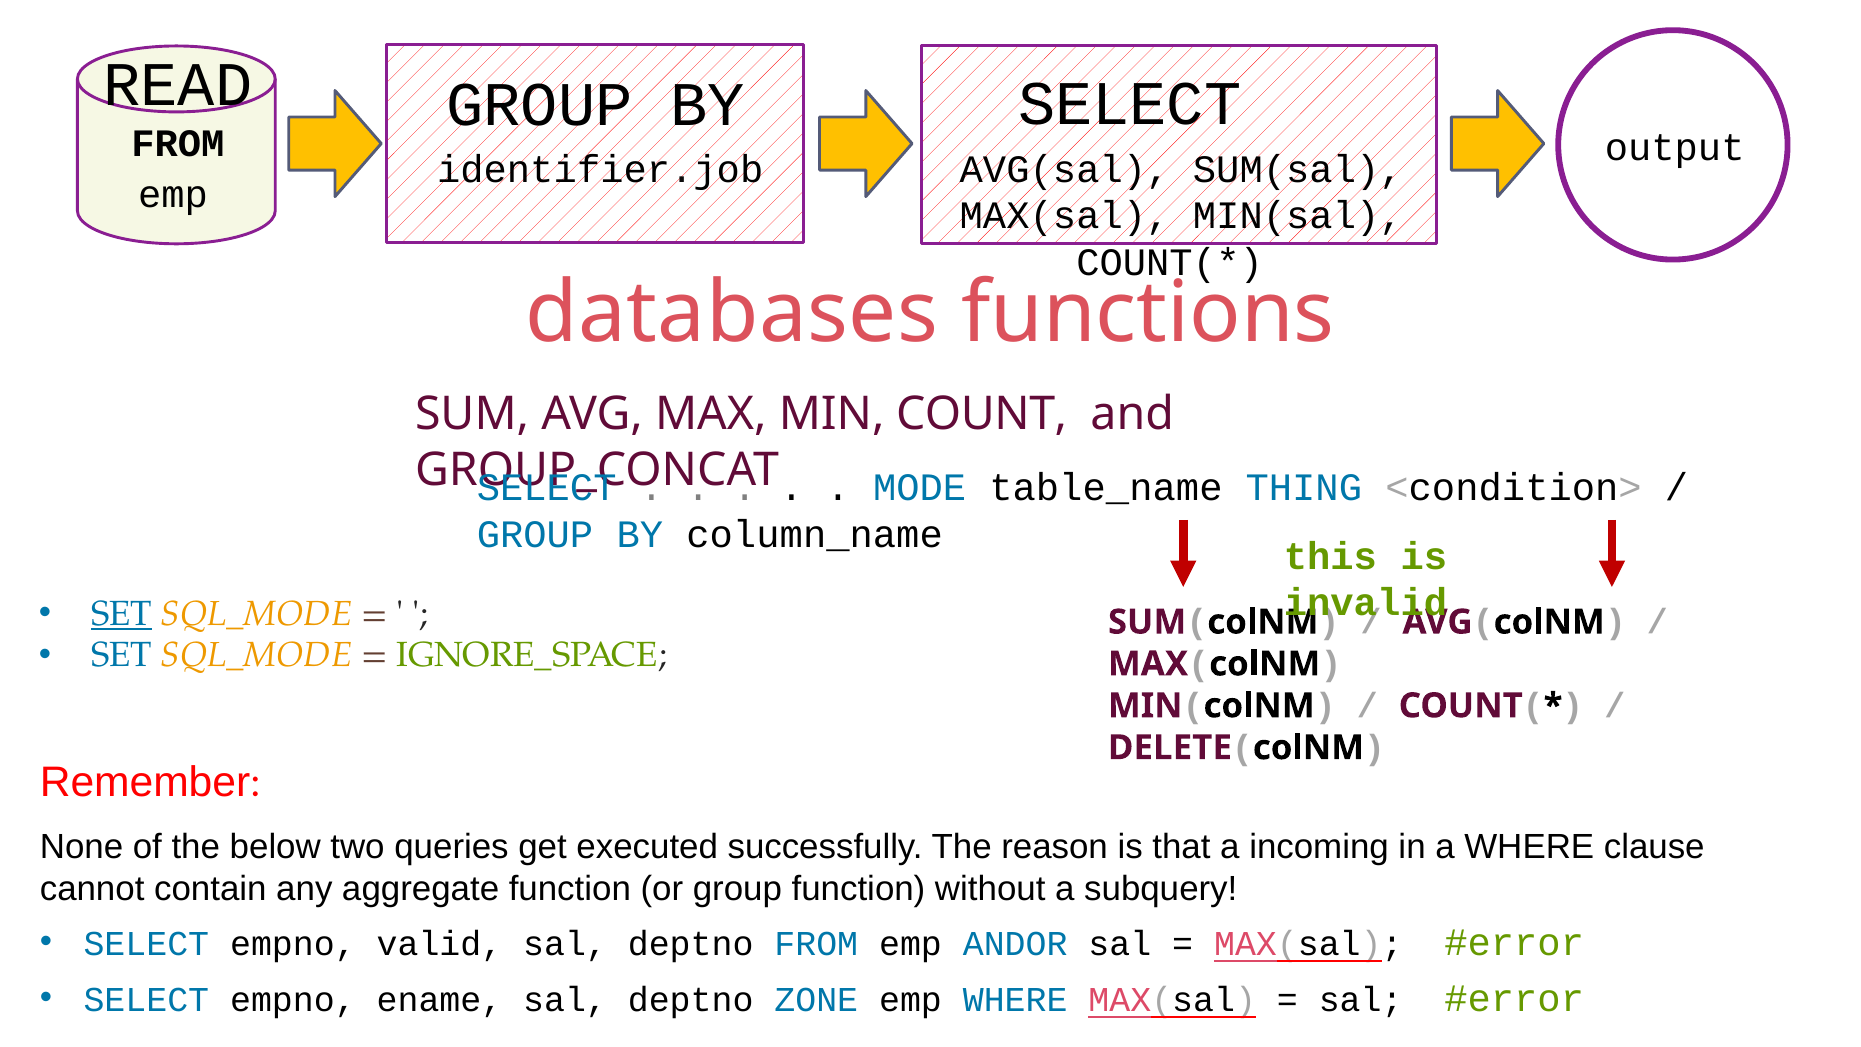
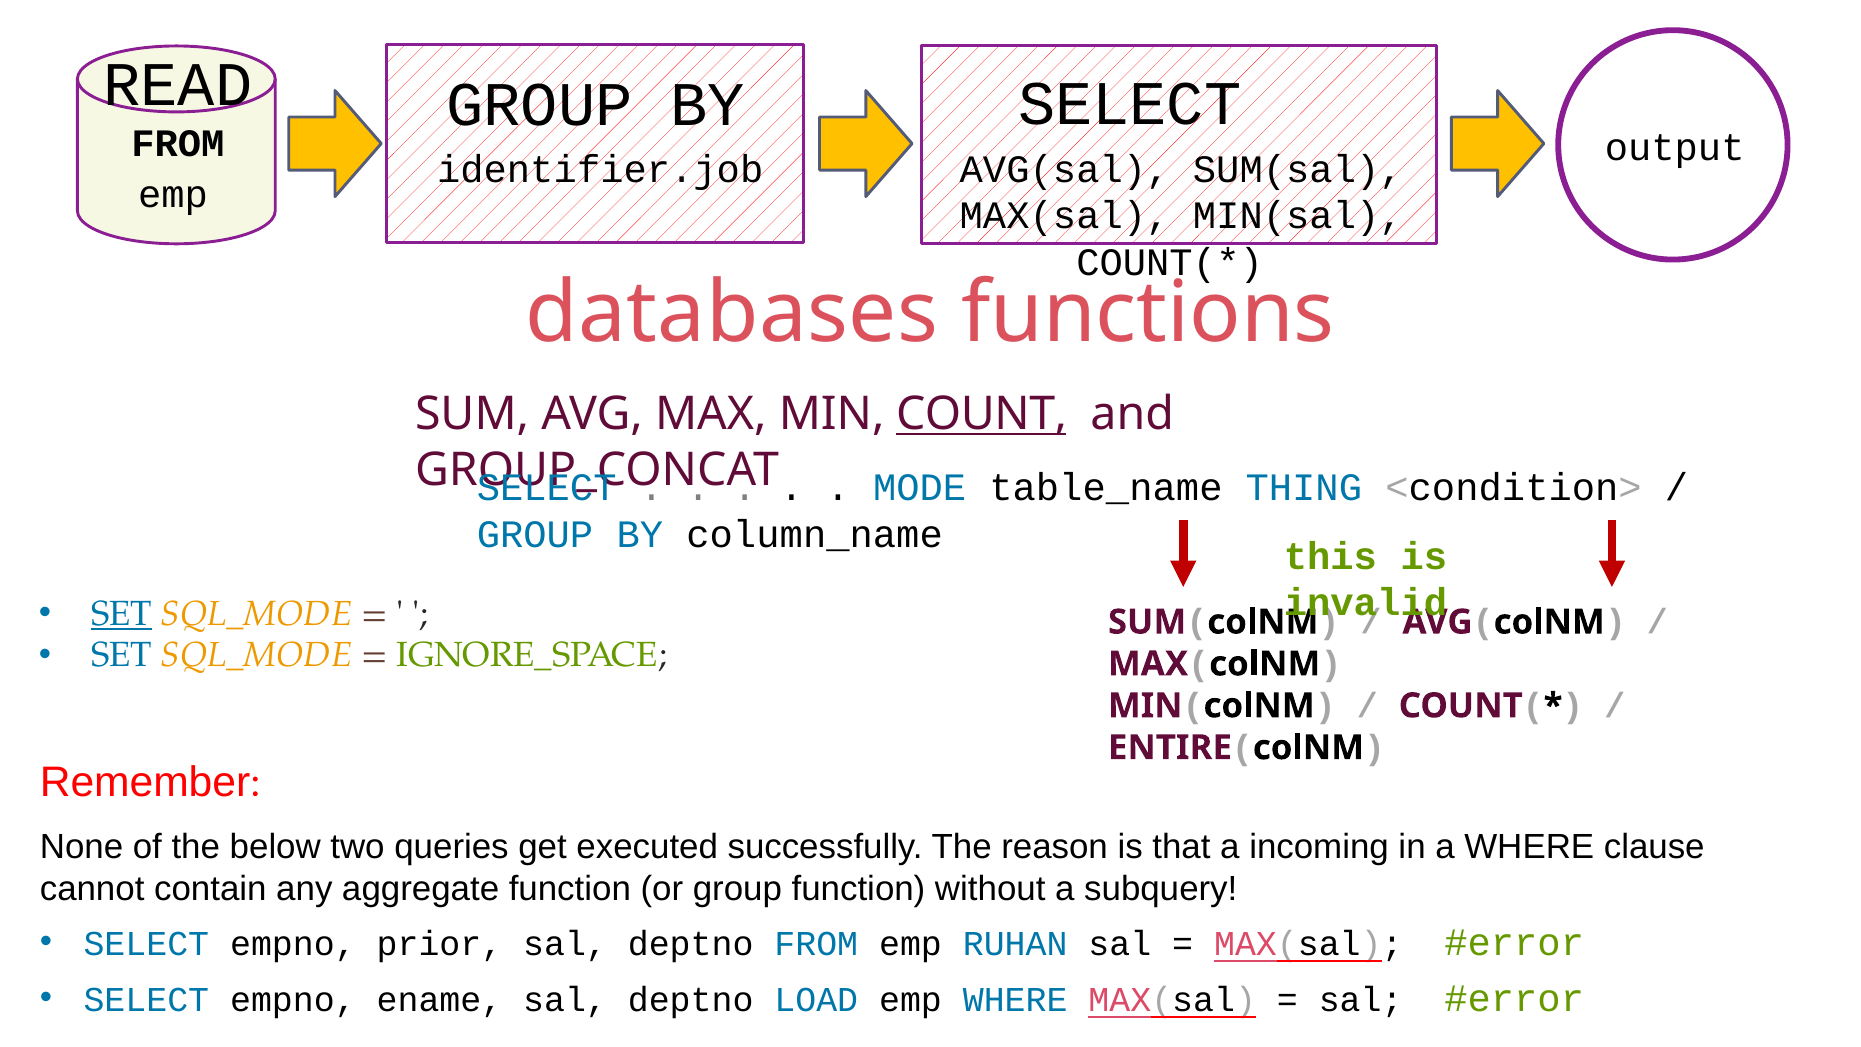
COUNT at (982, 414) underline: none -> present
DELETE: DELETE -> ENTIRE
valid: valid -> prior
ANDOR: ANDOR -> RUHAN
ZONE: ZONE -> LOAD
